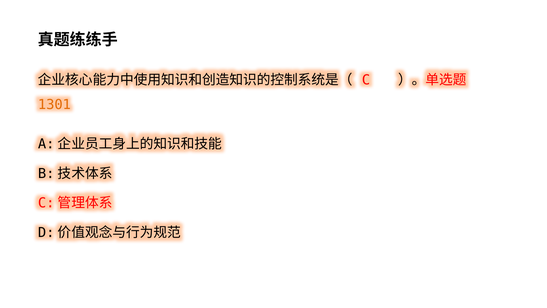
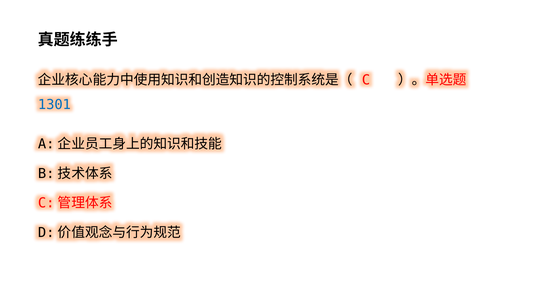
1301 colour: orange -> blue
